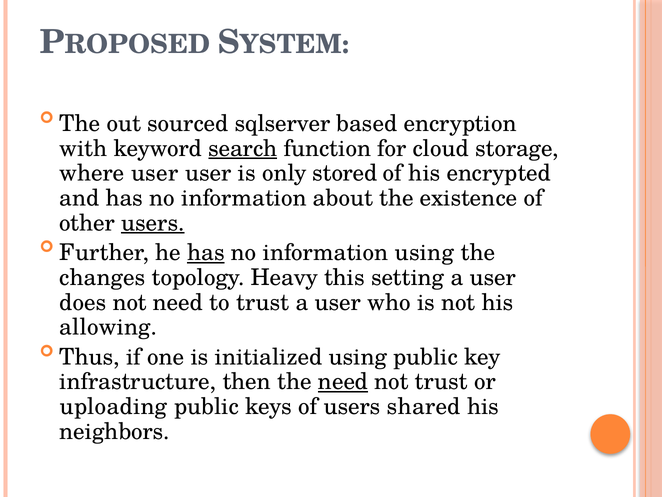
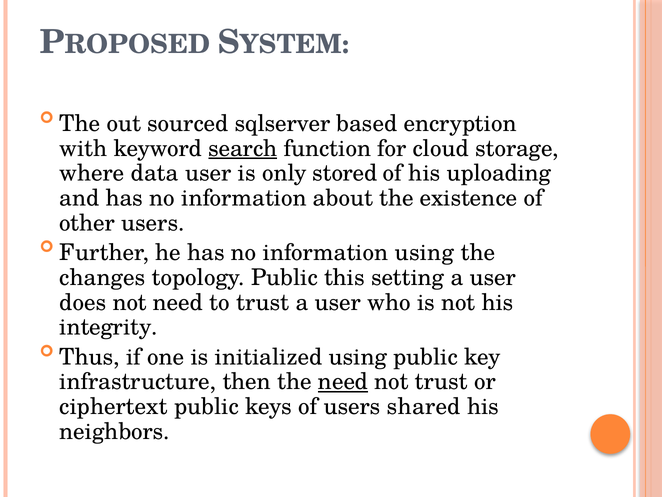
where user: user -> data
encrypted: encrypted -> uploading
users at (153, 223) underline: present -> none
has at (206, 252) underline: present -> none
topology Heavy: Heavy -> Public
allowing: allowing -> integrity
uploading: uploading -> ciphertext
